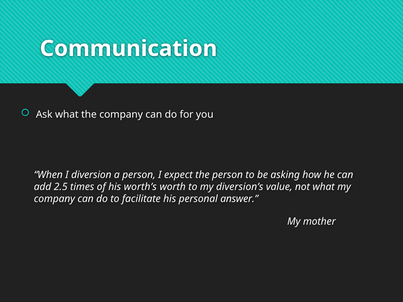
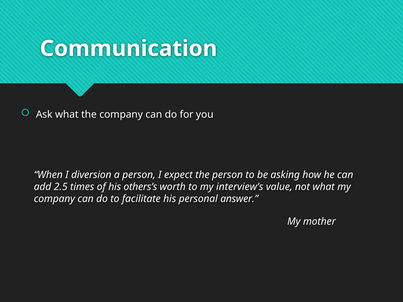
worth’s: worth’s -> others’s
diversion’s: diversion’s -> interview’s
